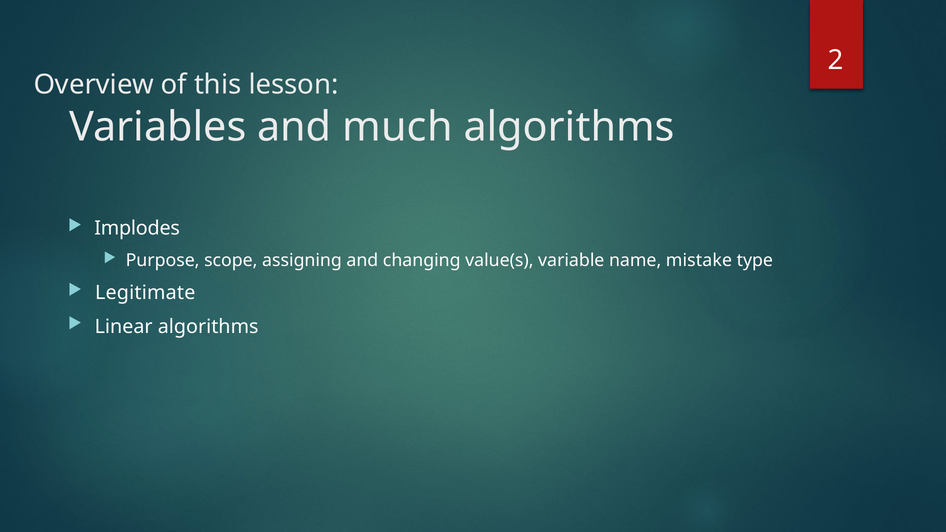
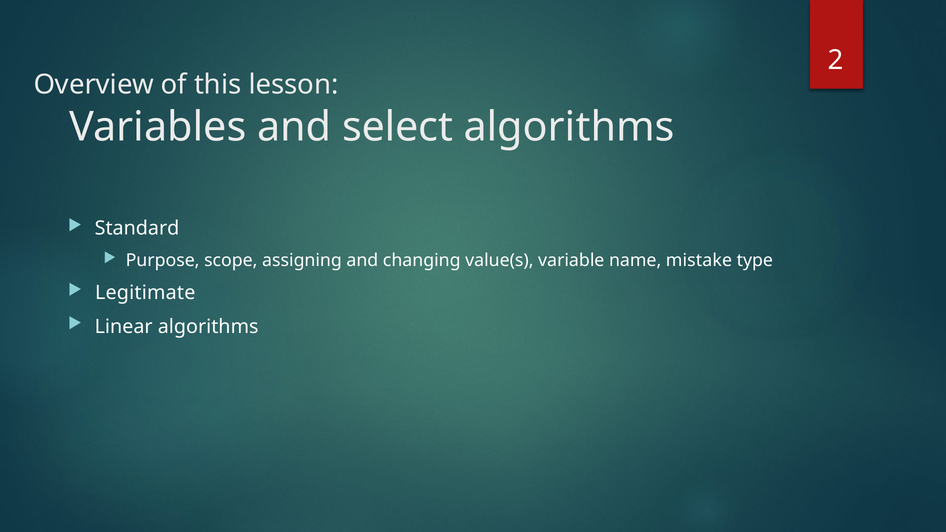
much: much -> select
Implodes: Implodes -> Standard
